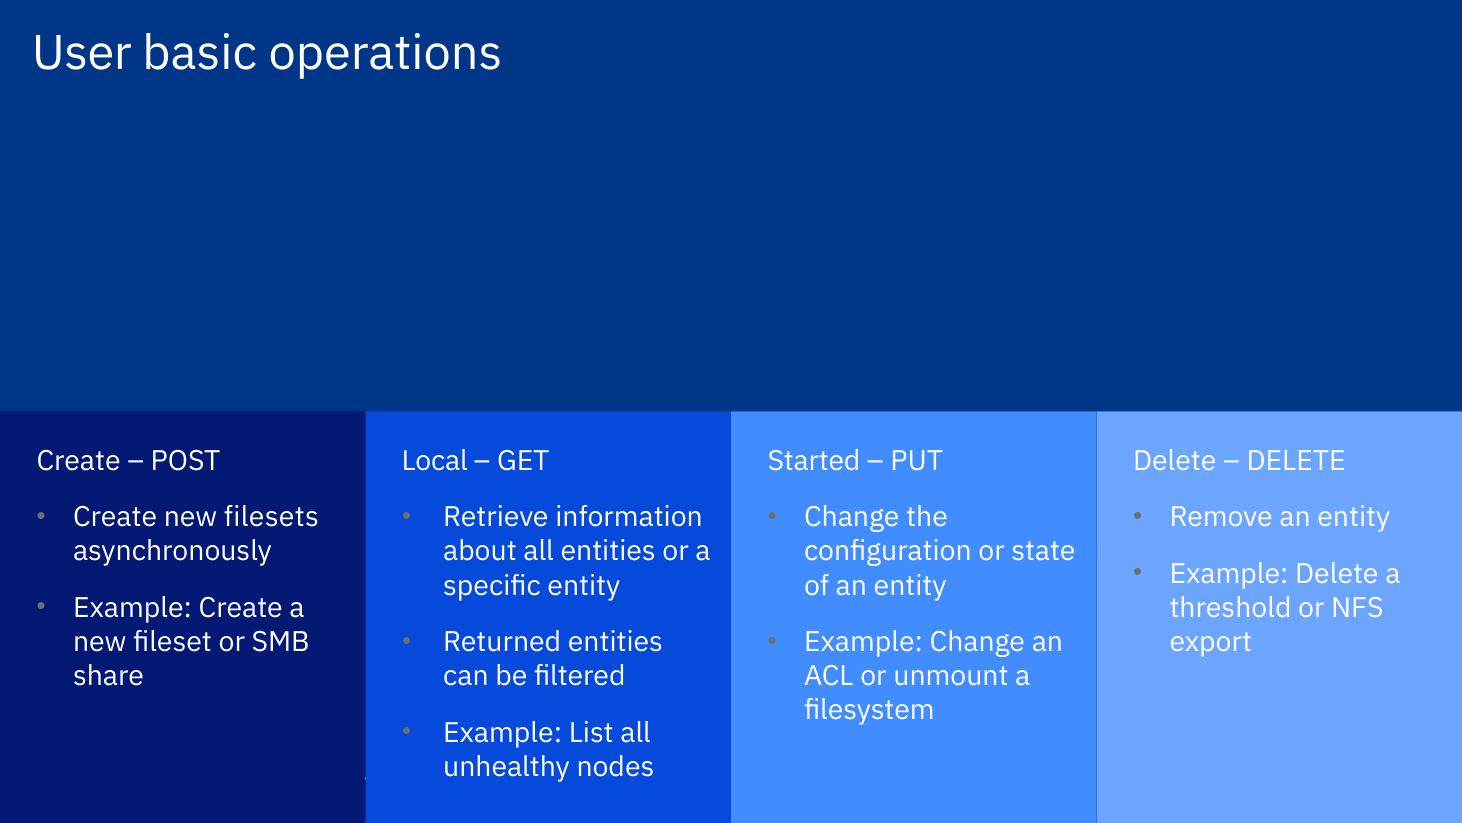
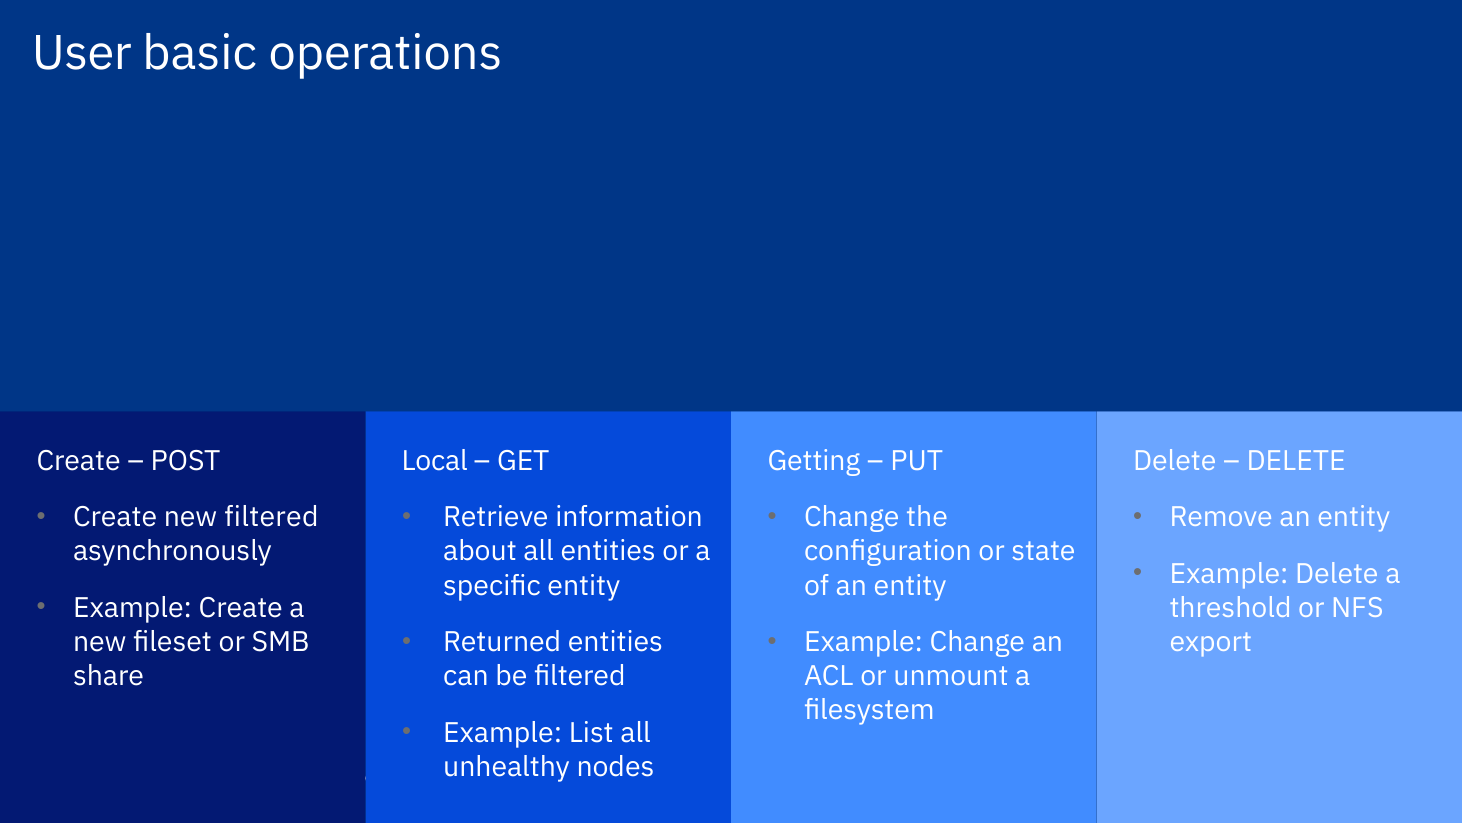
Started: Started -> Getting
new filesets: filesets -> filtered
